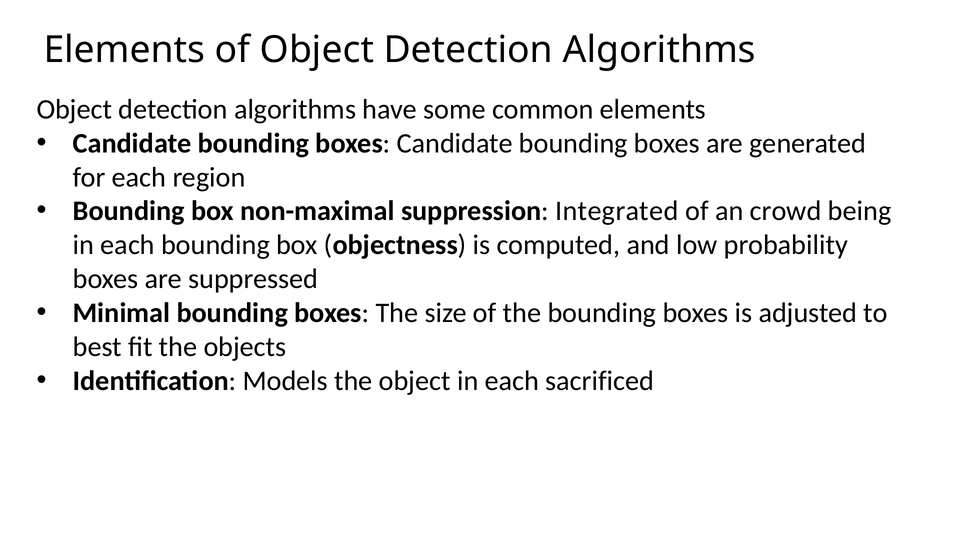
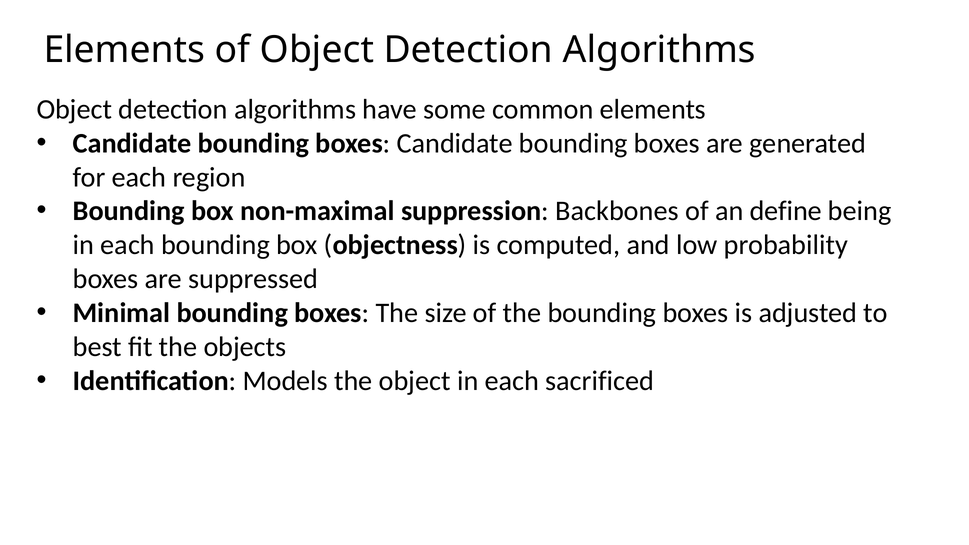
Integrated: Integrated -> Backbones
crowd: crowd -> define
